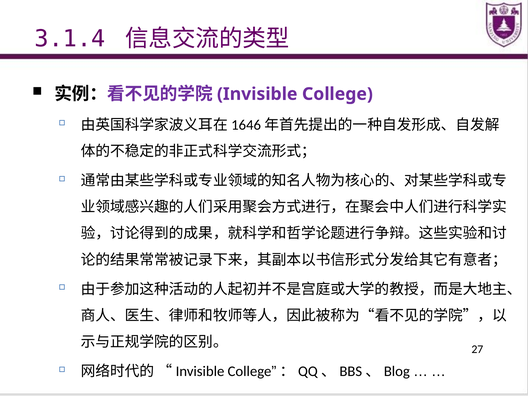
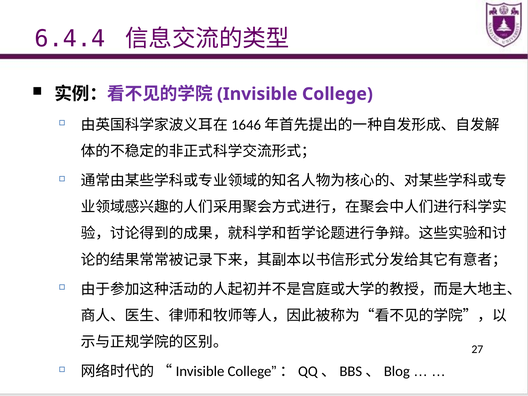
3.1.4: 3.1.4 -> 6.4.4
